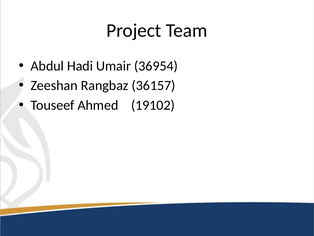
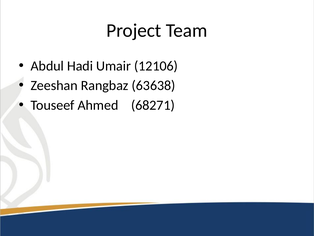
36954: 36954 -> 12106
36157: 36157 -> 63638
19102: 19102 -> 68271
